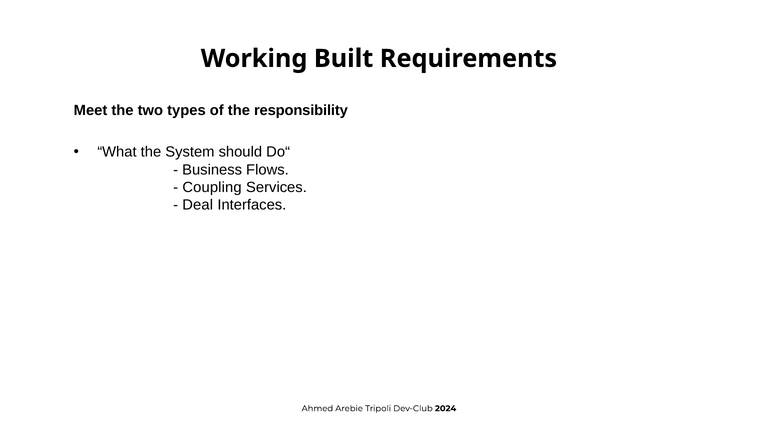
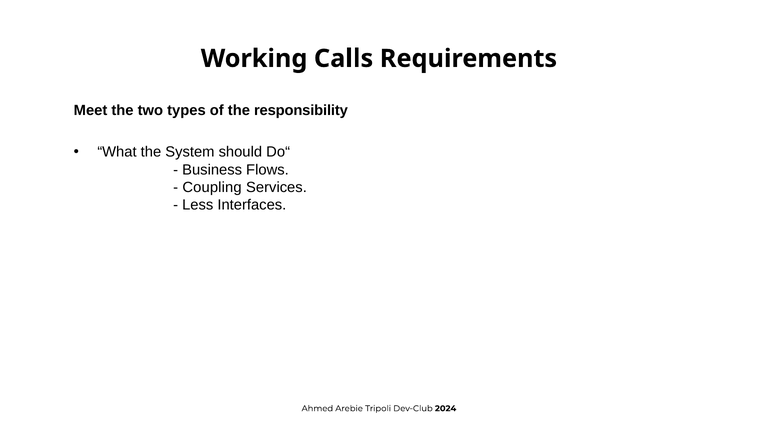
Built: Built -> Calls
Deal: Deal -> Less
